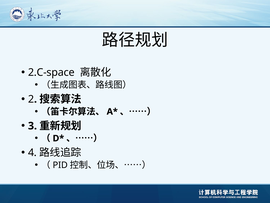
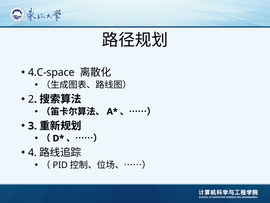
2.C-space: 2.C-space -> 4.C-space
